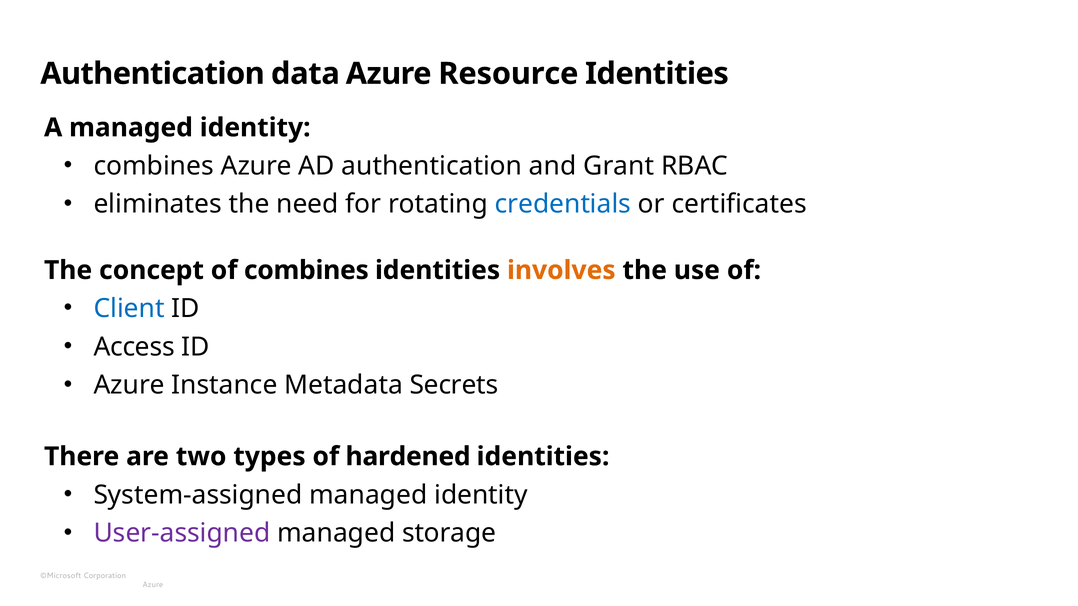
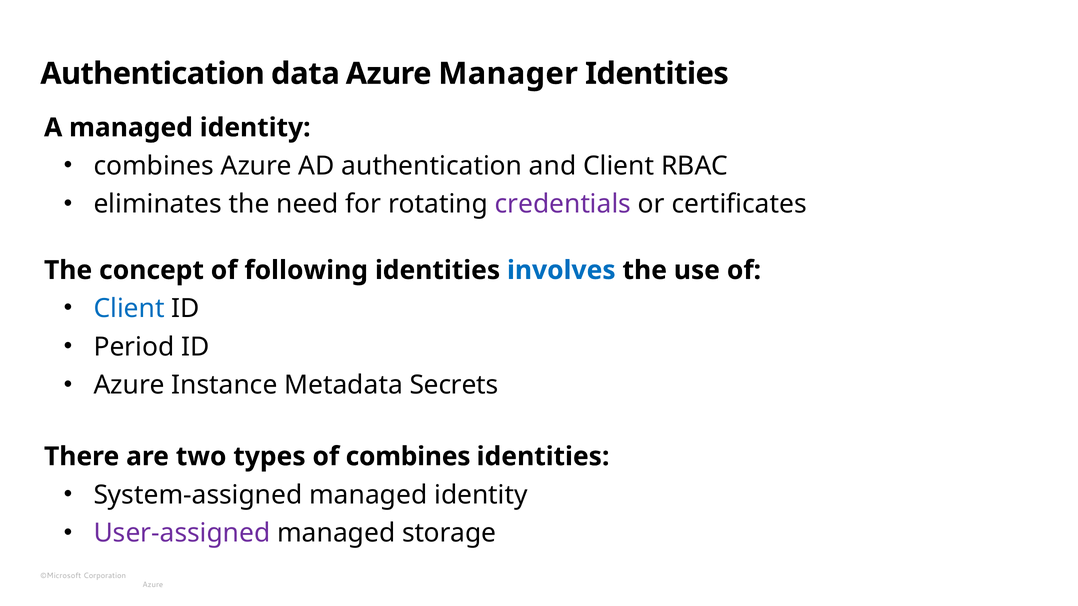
Resource: Resource -> Manager
and Grant: Grant -> Client
credentials colour: blue -> purple
of combines: combines -> following
involves colour: orange -> blue
Access: Access -> Period
of hardened: hardened -> combines
